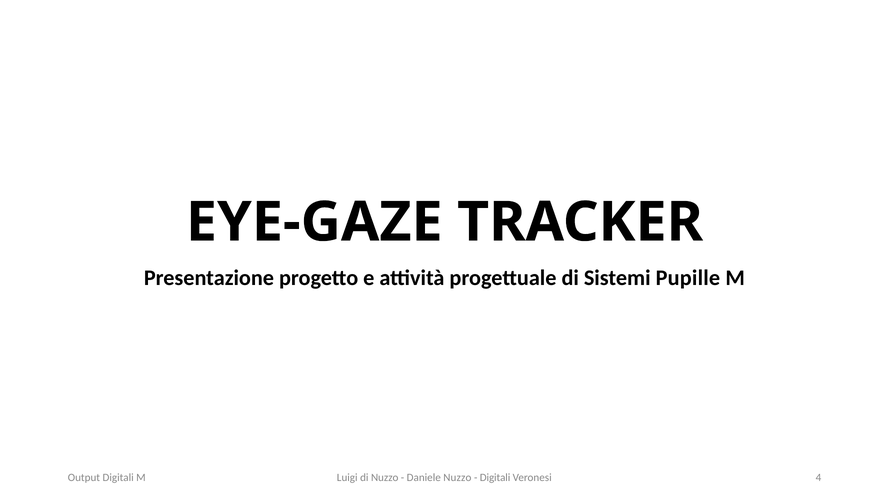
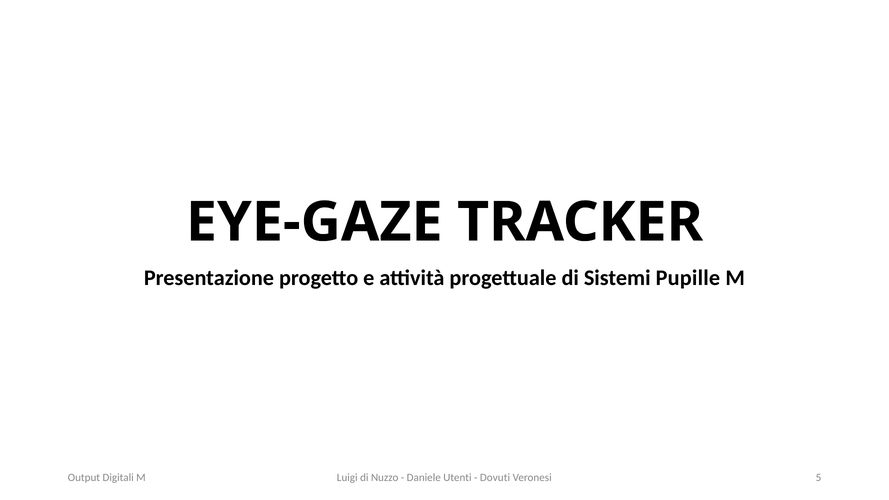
Daniele Nuzzo: Nuzzo -> Utenti
Digitali at (495, 477): Digitali -> Dovuti
4: 4 -> 5
